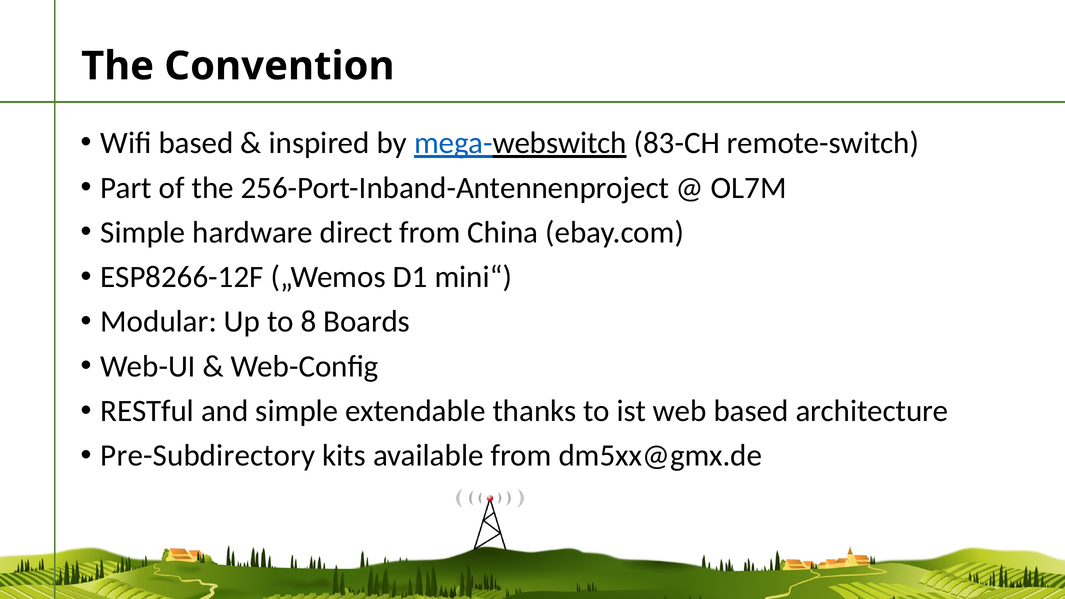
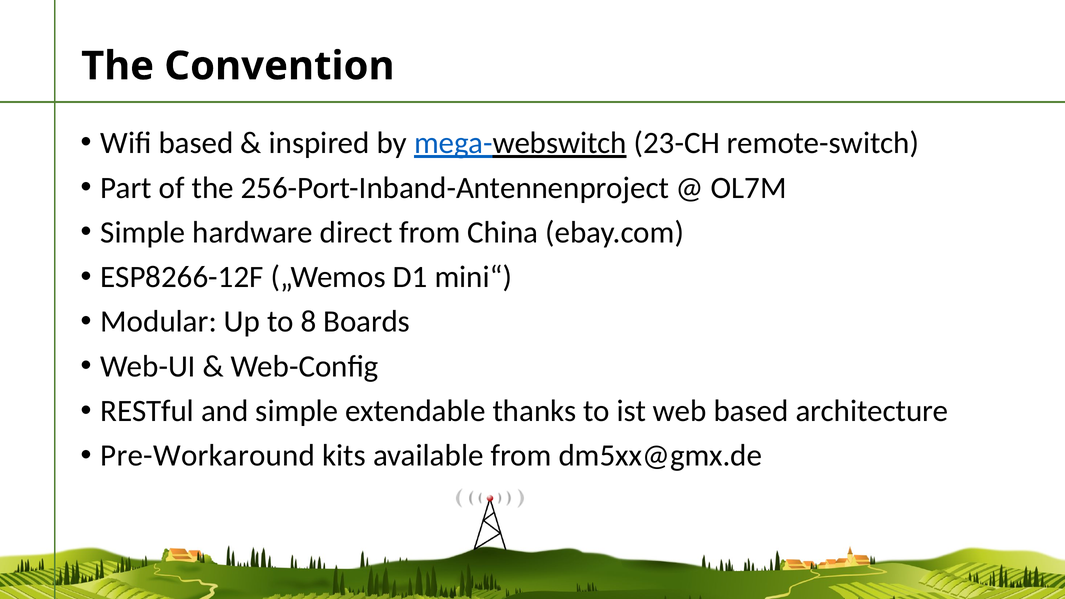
83-CH: 83-CH -> 23-CH
Pre-Subdirectory: Pre-Subdirectory -> Pre-Workaround
